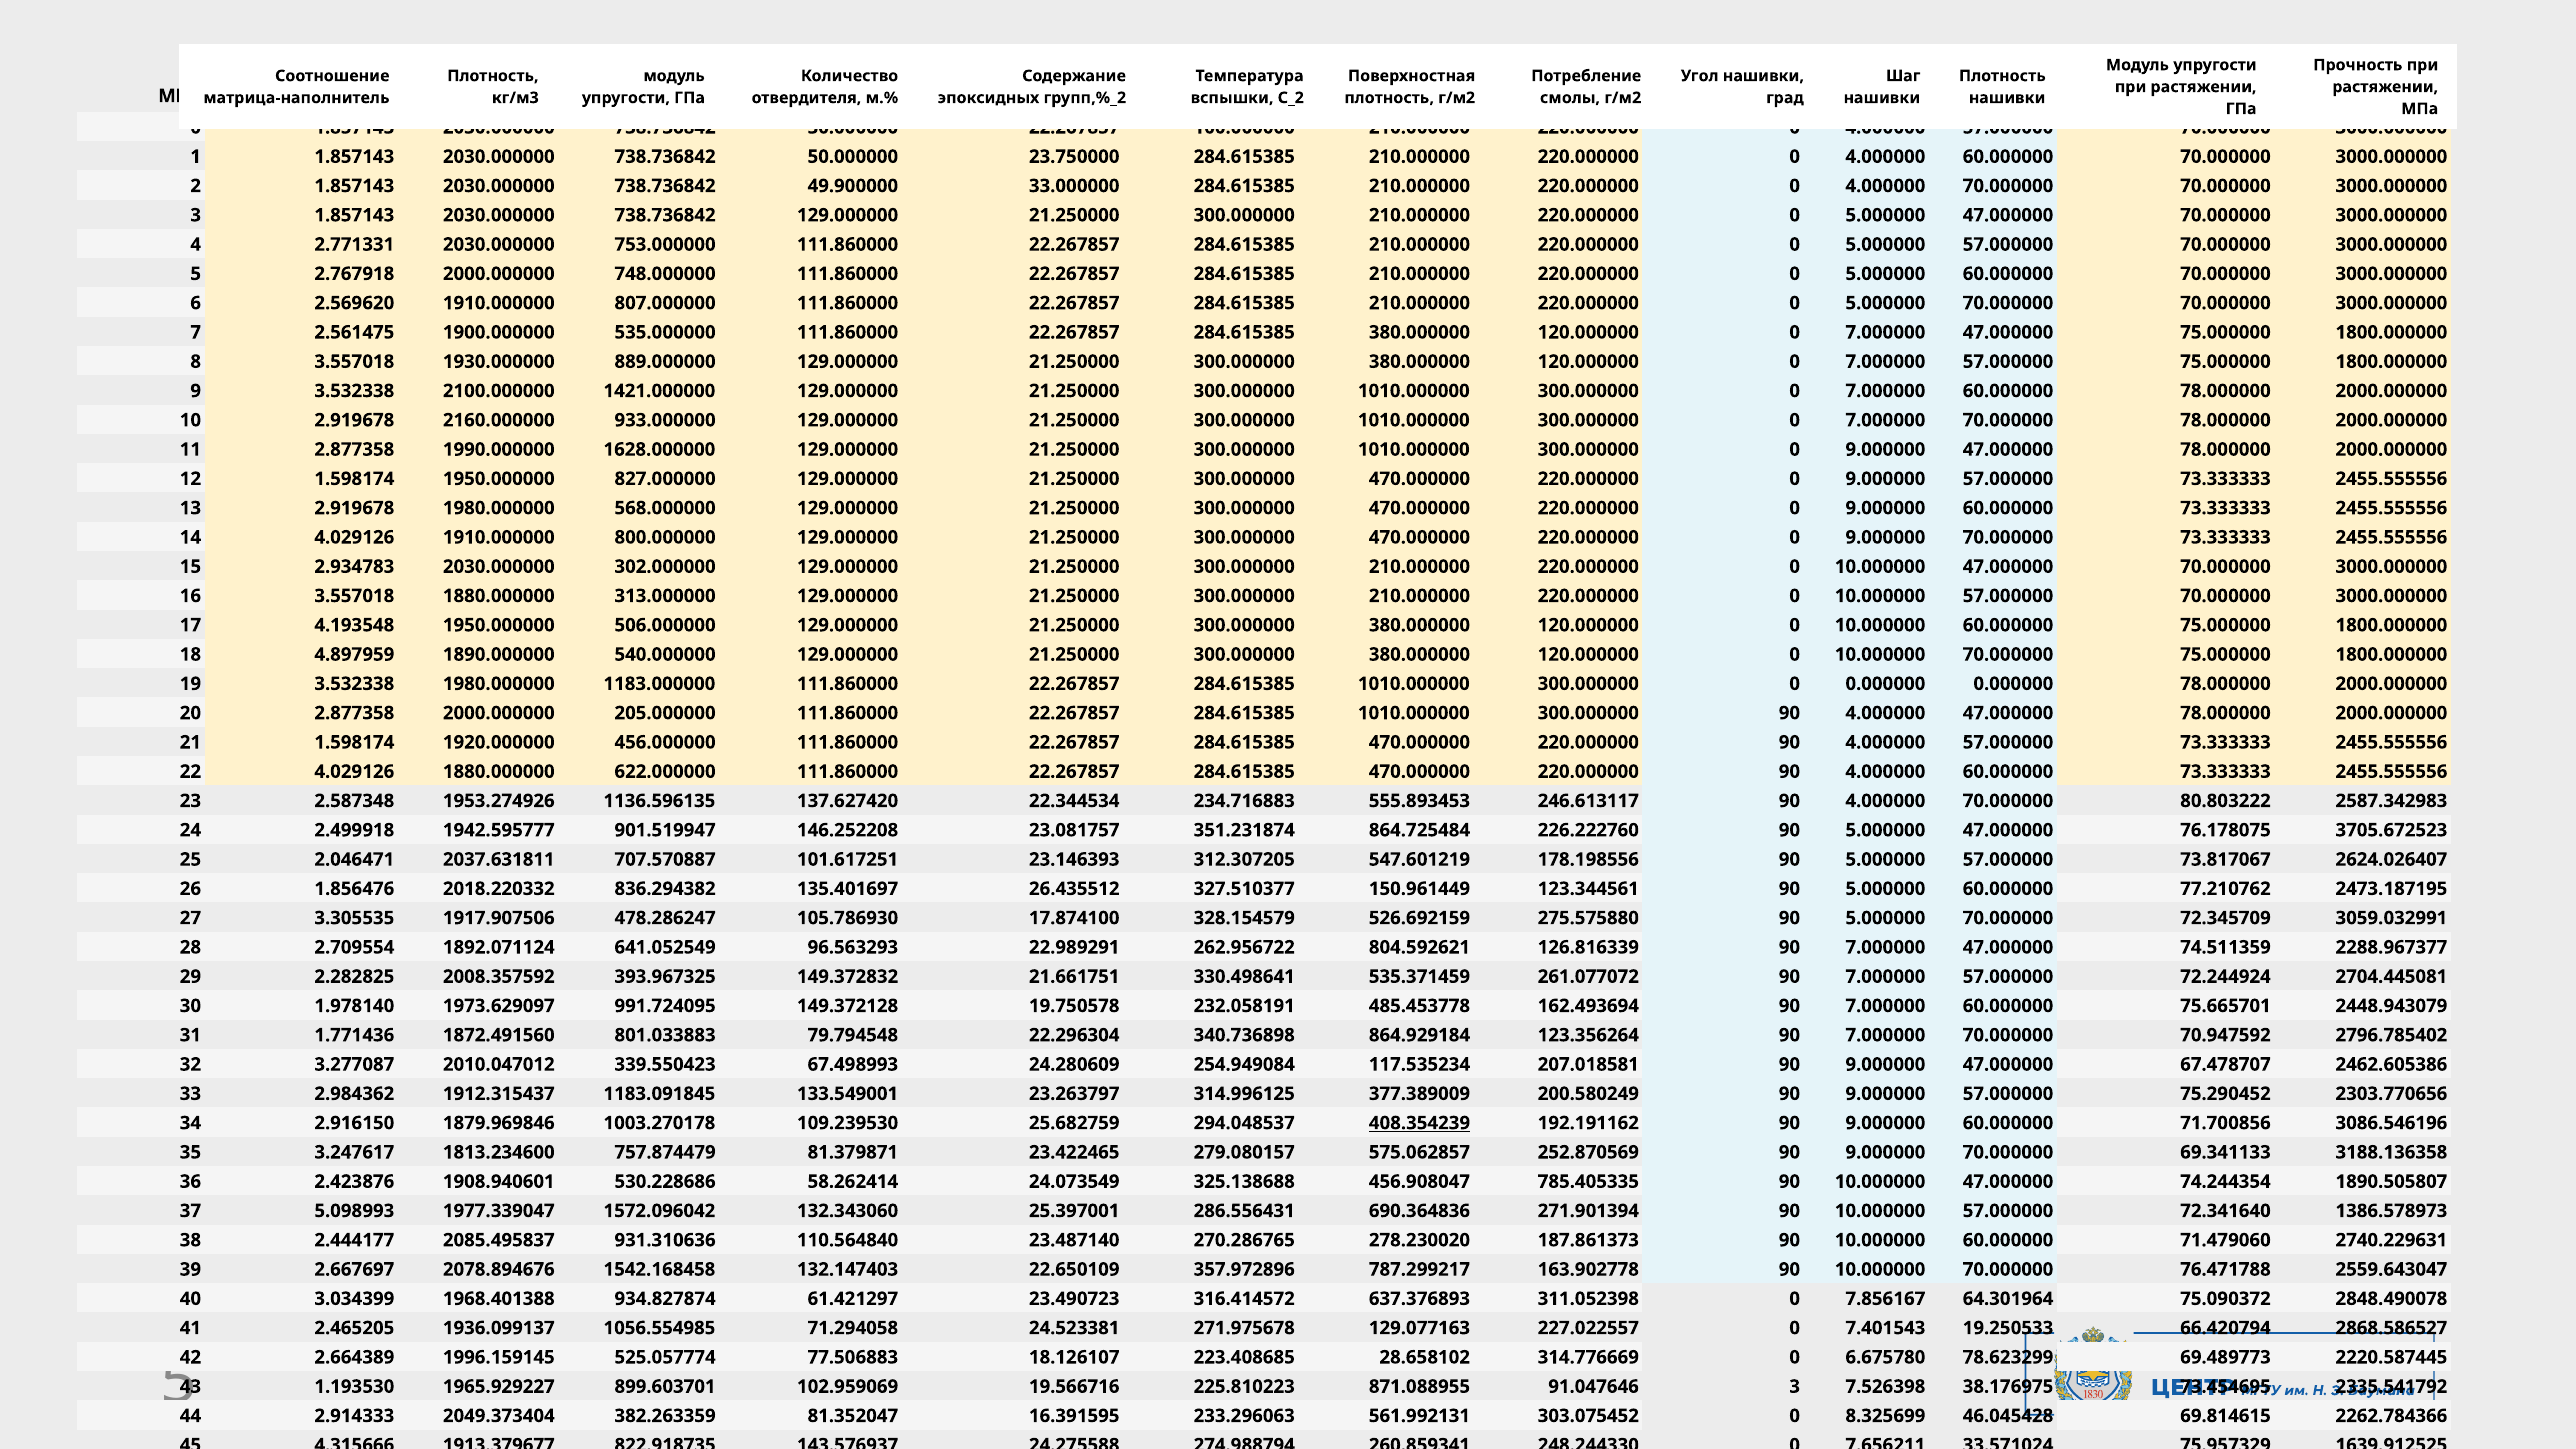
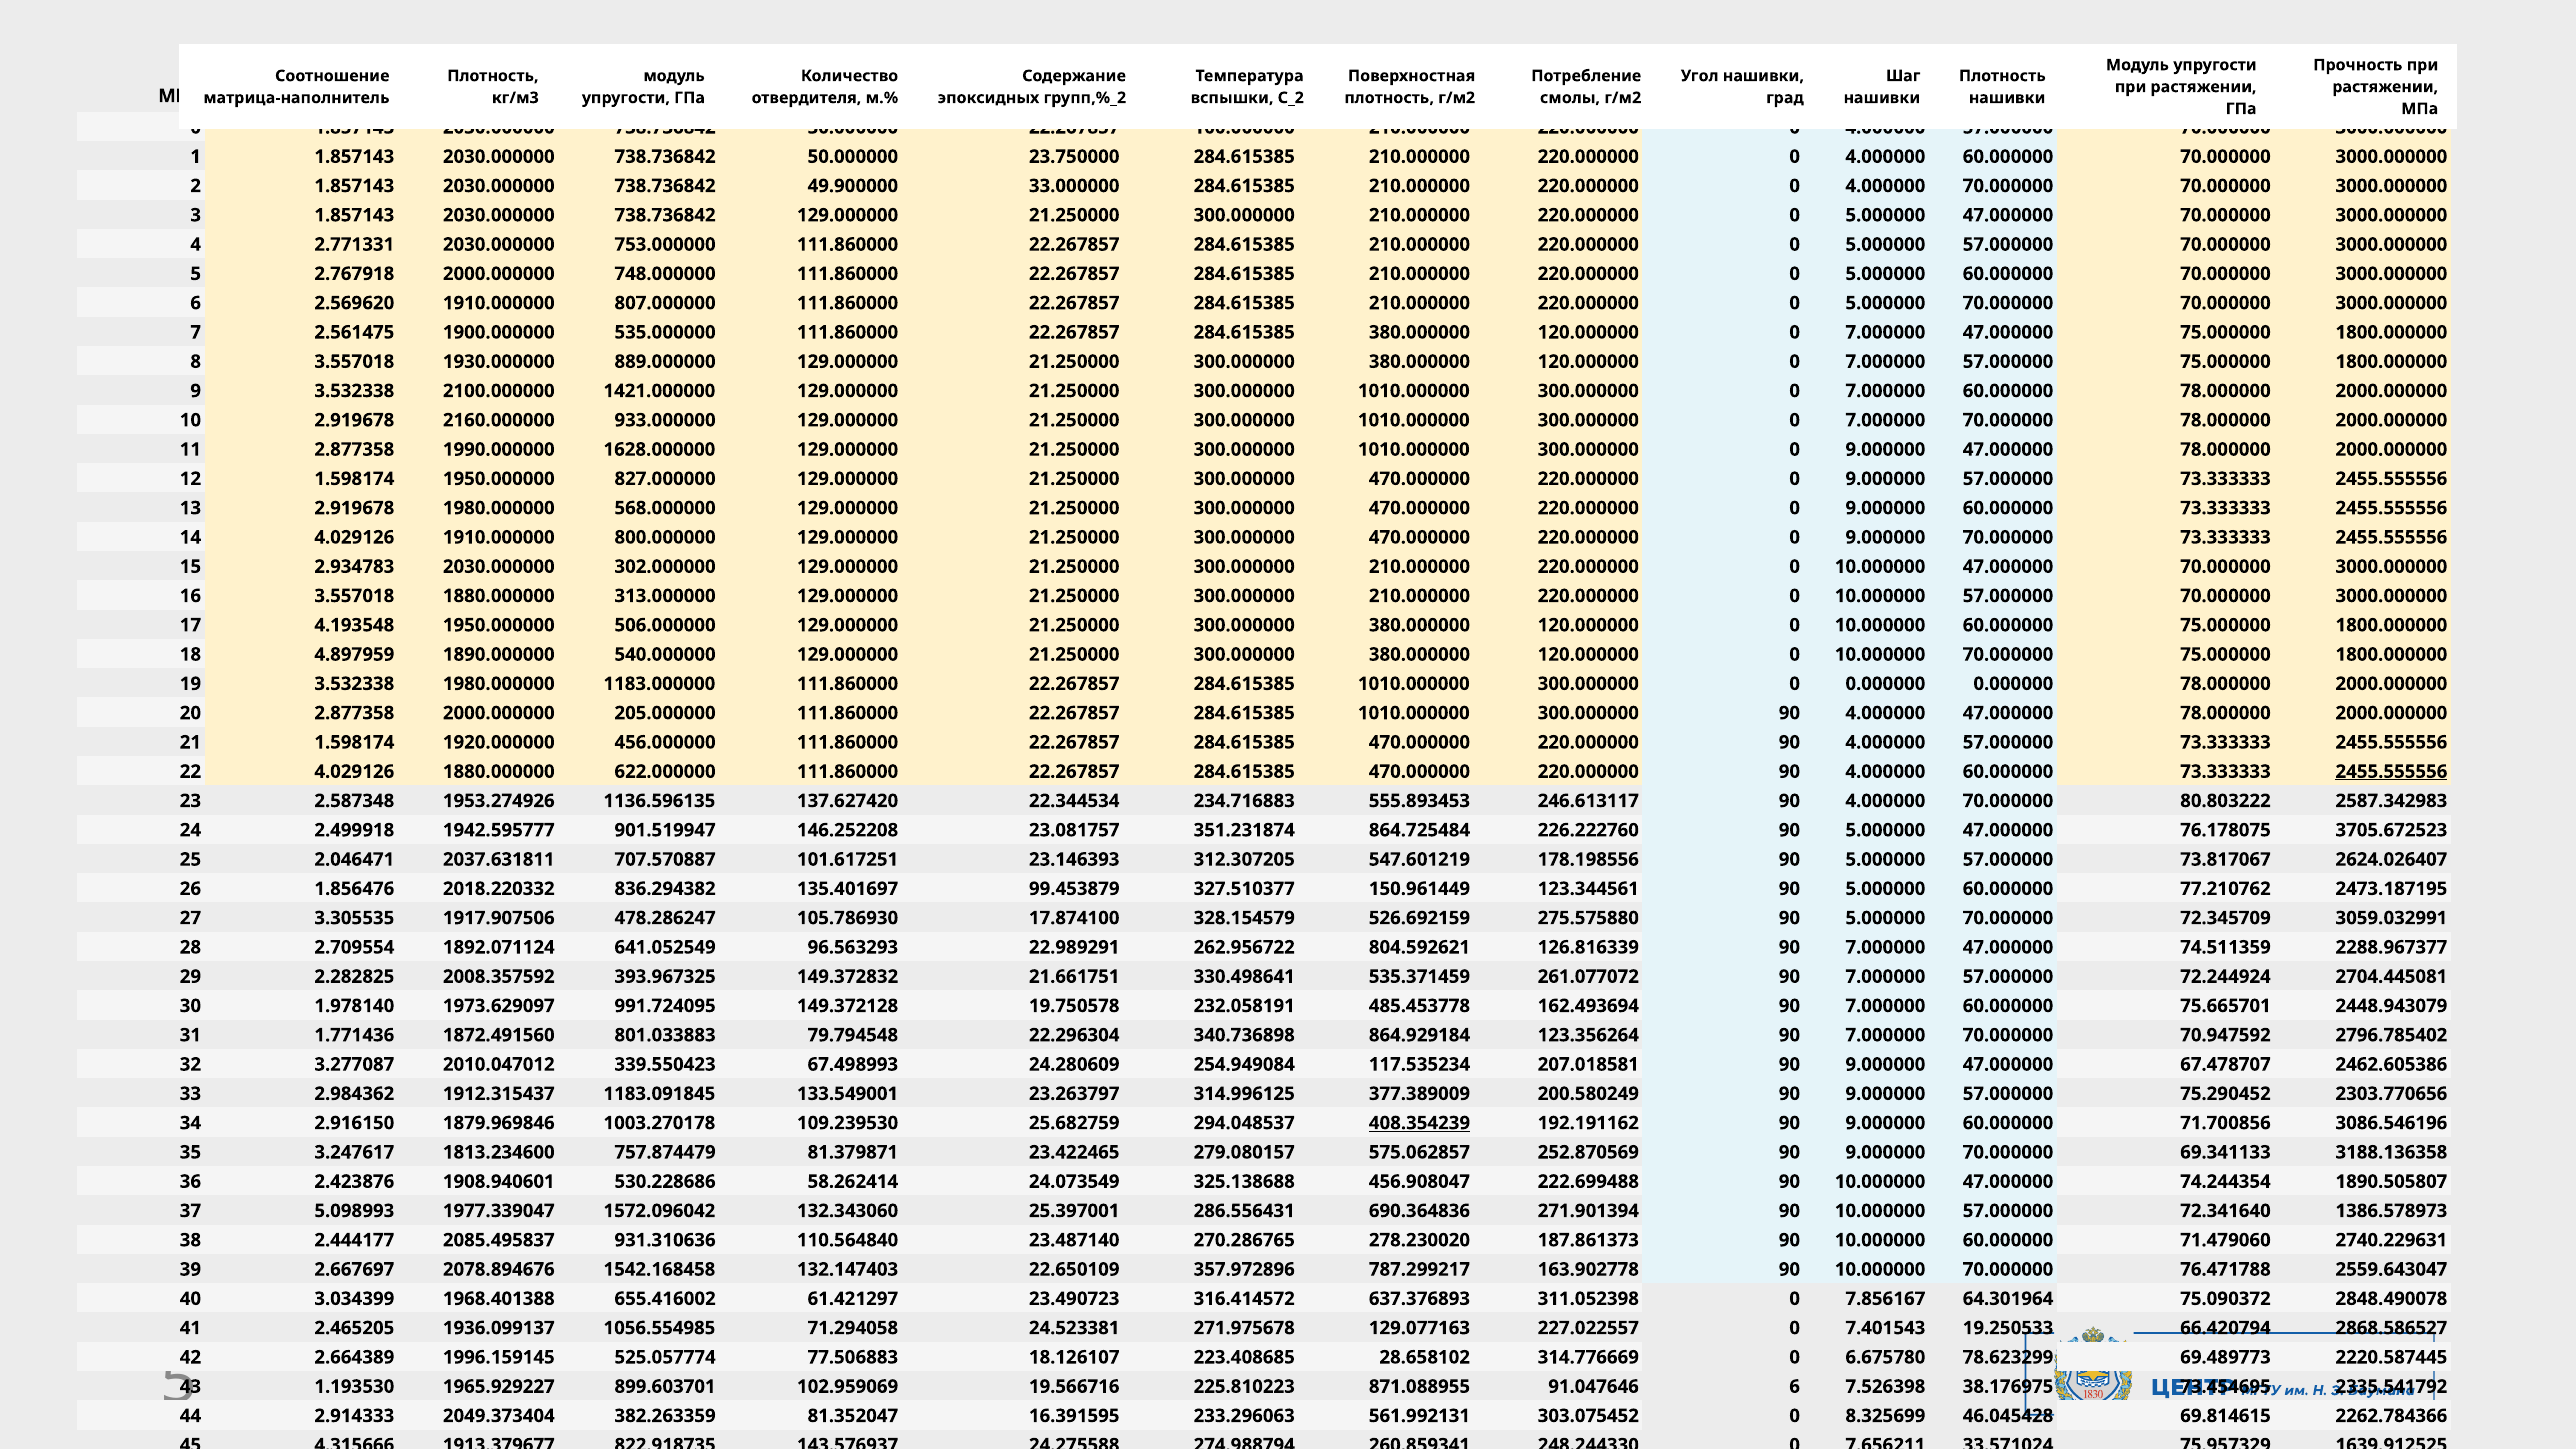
2455.555556 at (2391, 772) underline: none -> present
26.435512: 26.435512 -> 99.453879
785.405335: 785.405335 -> 222.699488
934.827874: 934.827874 -> 655.416002
3 at (1795, 1387): 3 -> 6
